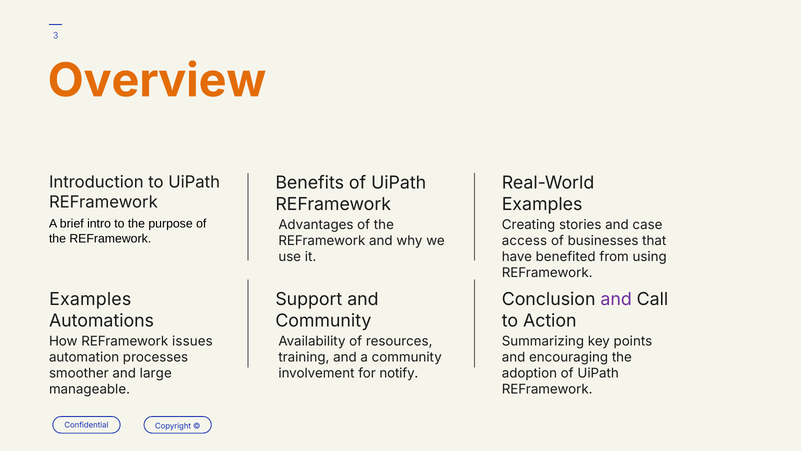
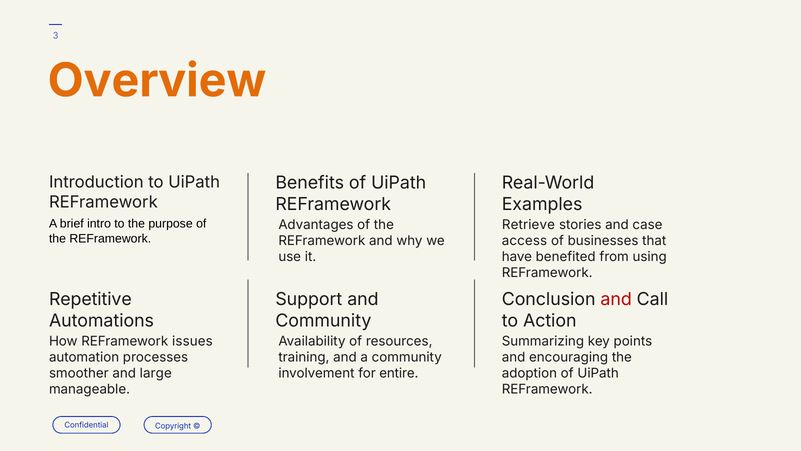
Creating: Creating -> Retrieve
Examples at (90, 299): Examples -> Repetitive
and at (616, 299) colour: purple -> red
notify: notify -> entire
